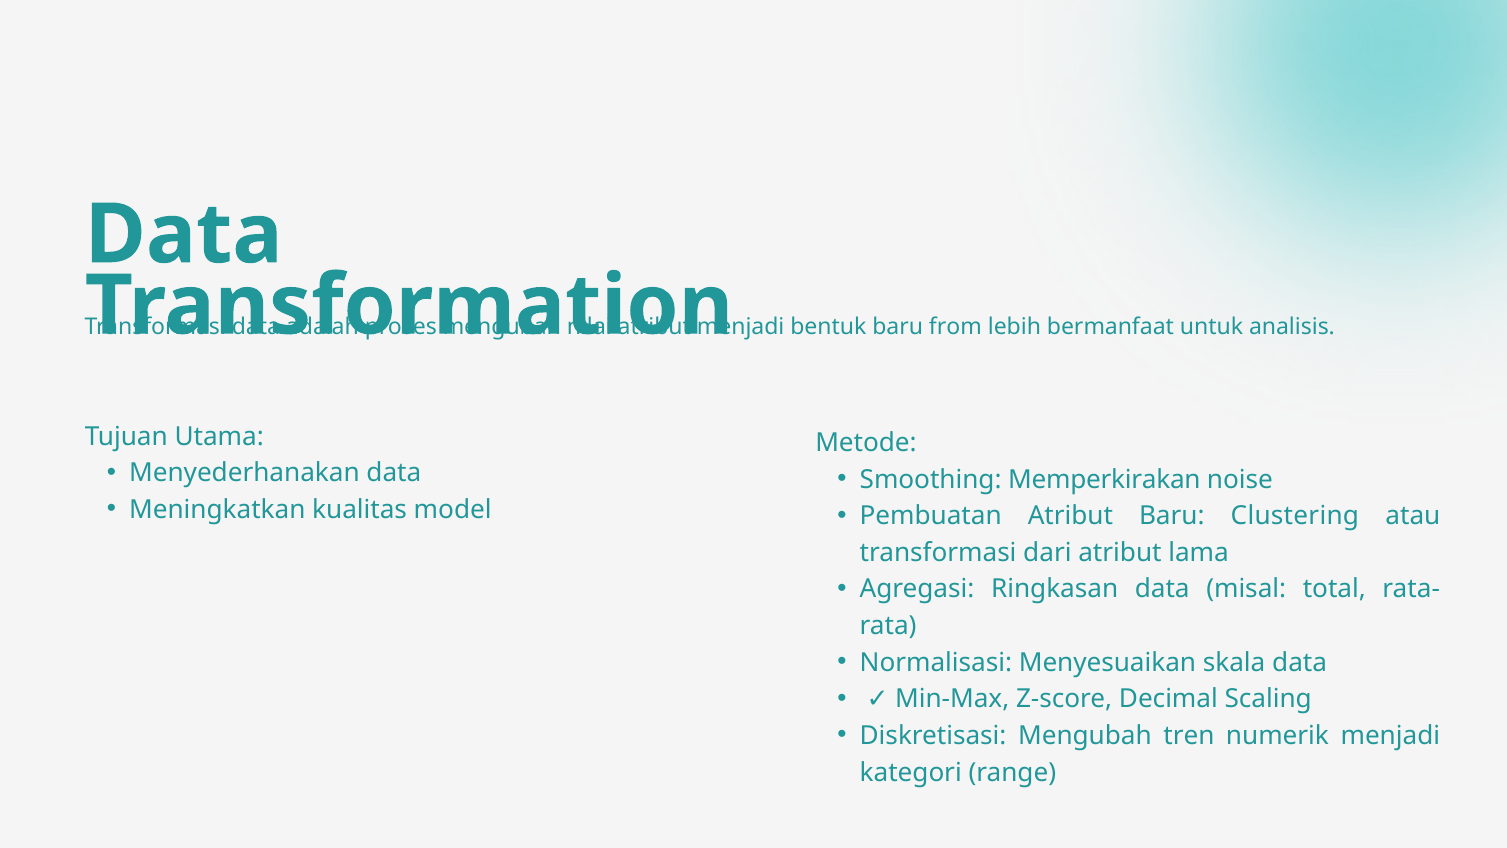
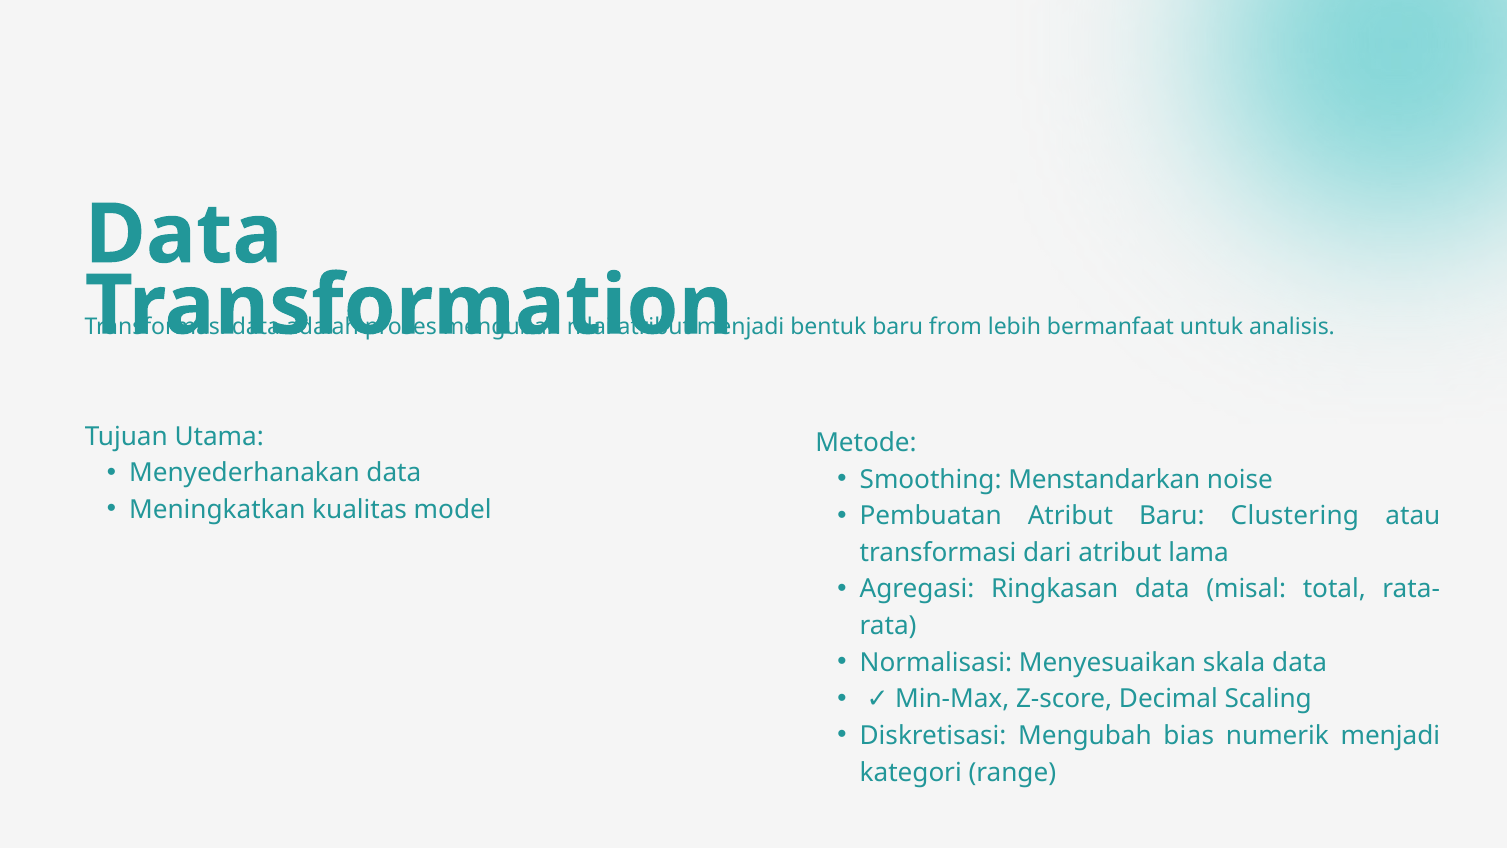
Memperkirakan: Memperkirakan -> Menstandarkan
tren: tren -> bias
